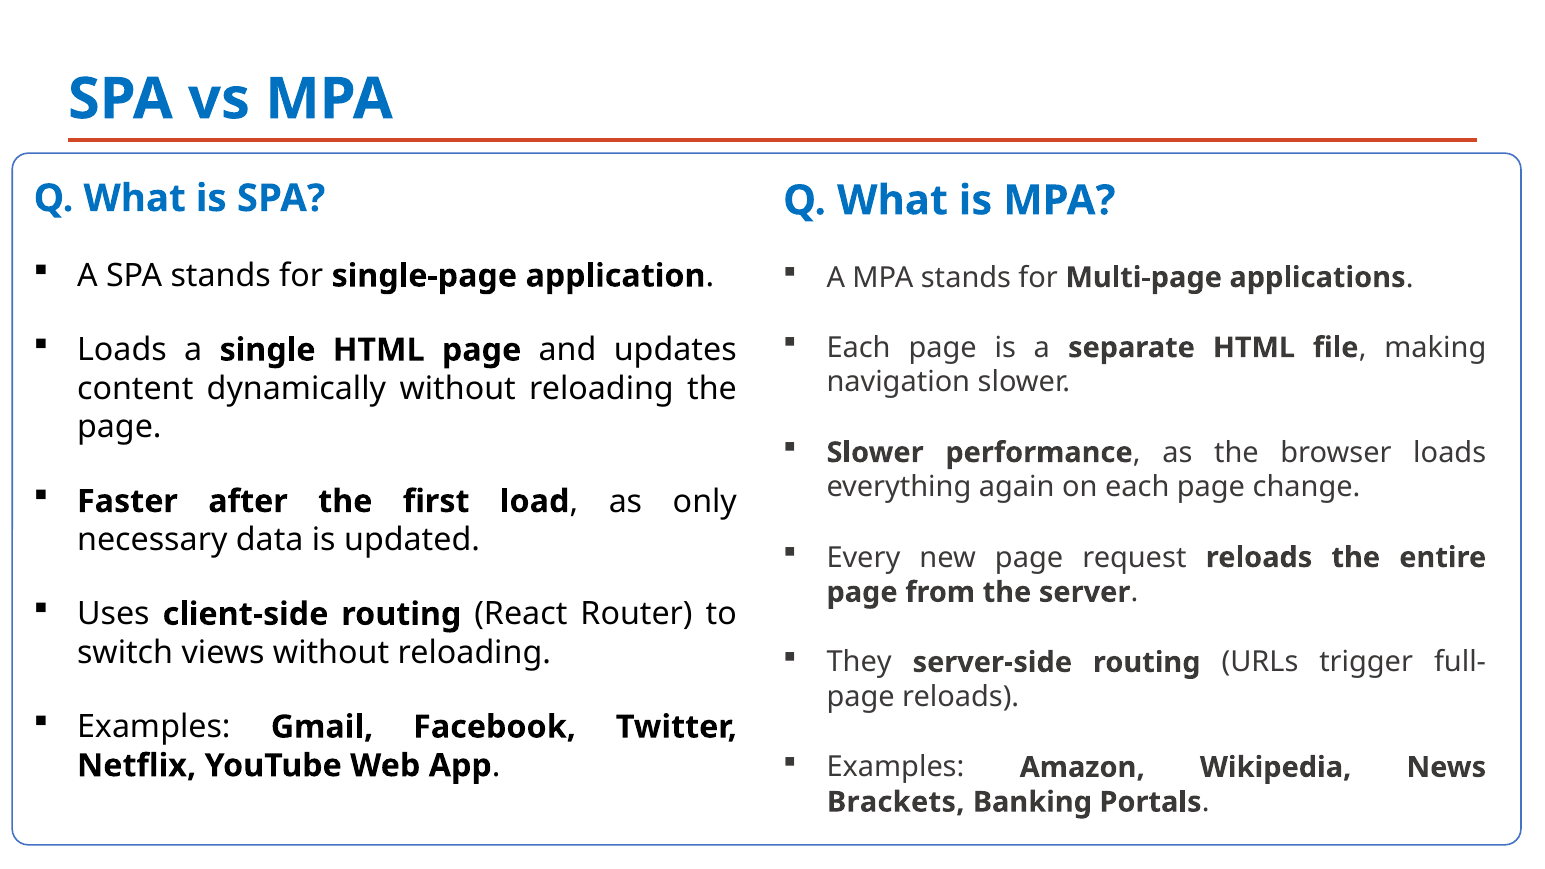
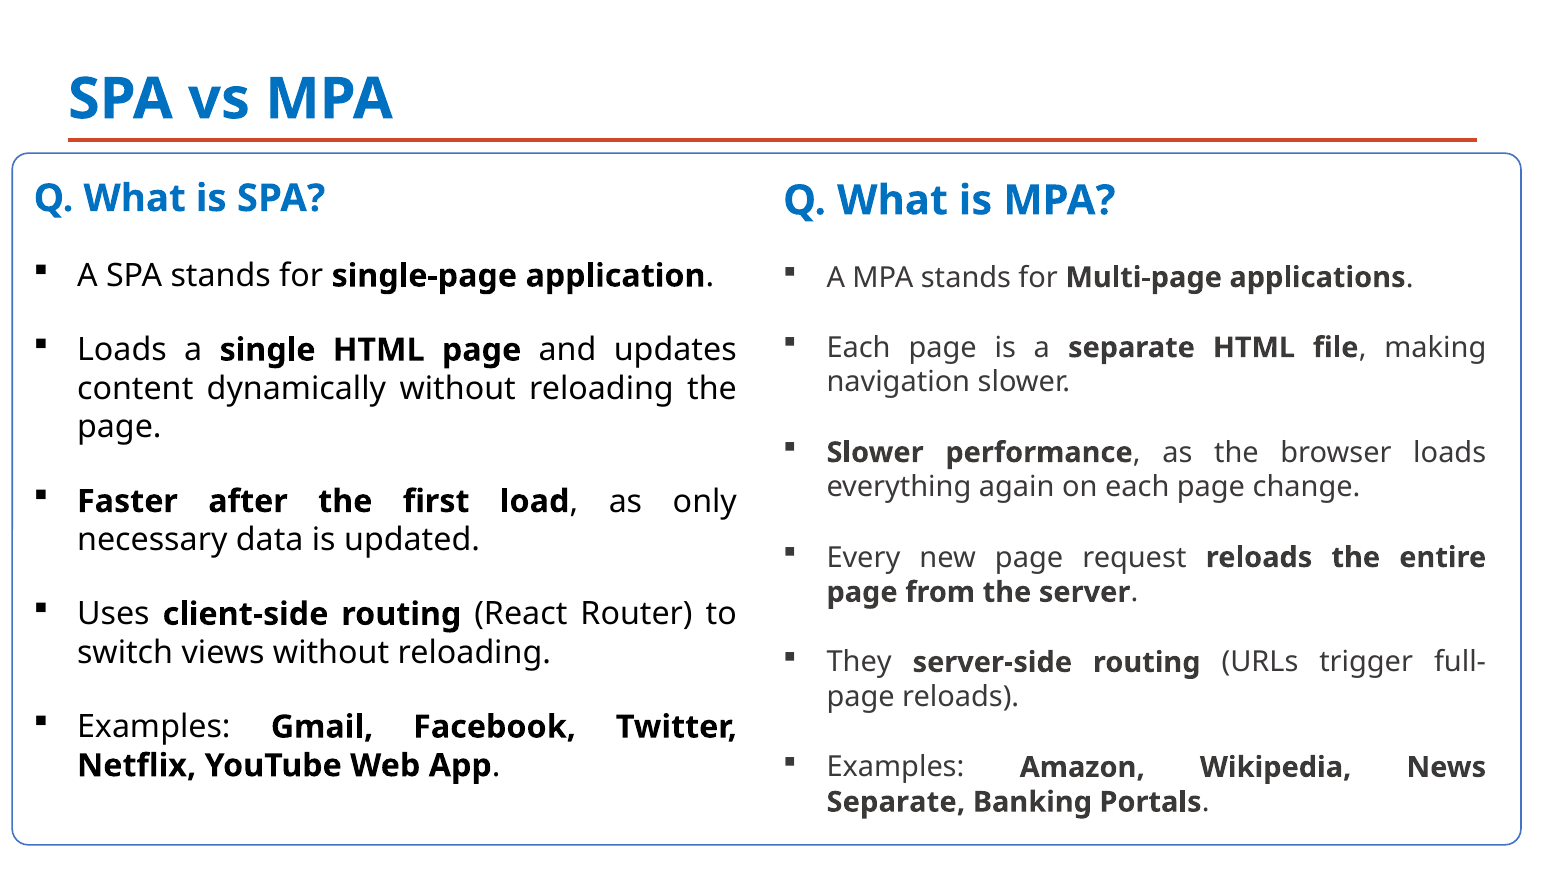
Brackets at (896, 802): Brackets -> Separate
